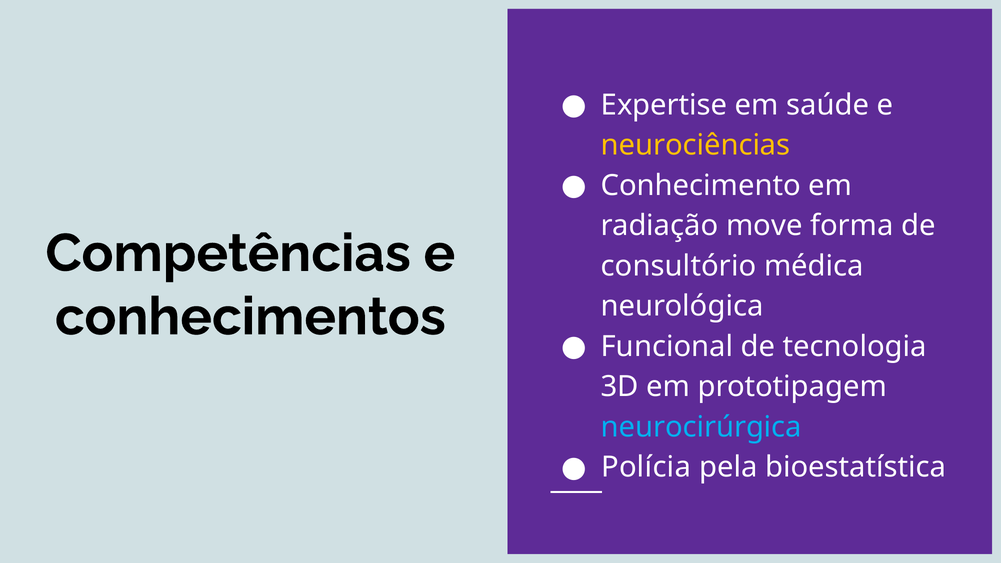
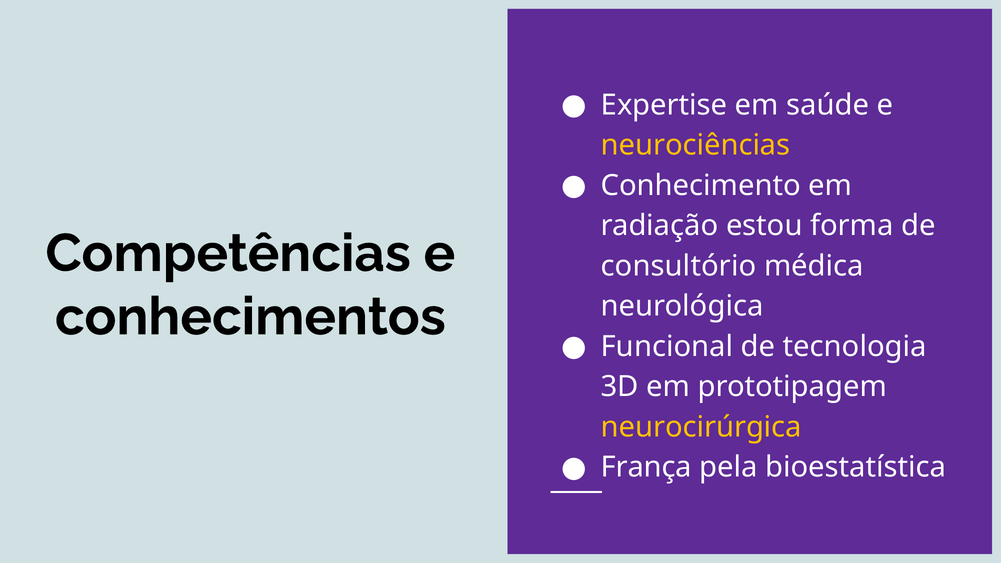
move: move -> estou
neurocirúrgica colour: light blue -> yellow
Polícia: Polícia -> França
